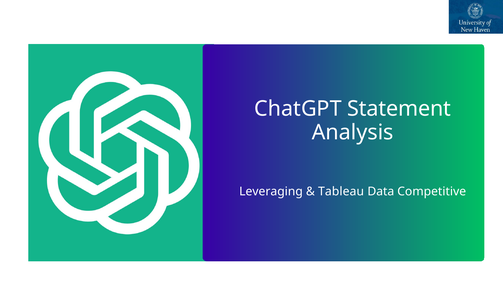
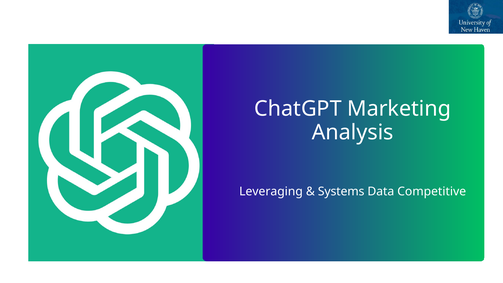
Statement: Statement -> Marketing
Tableau: Tableau -> Systems
